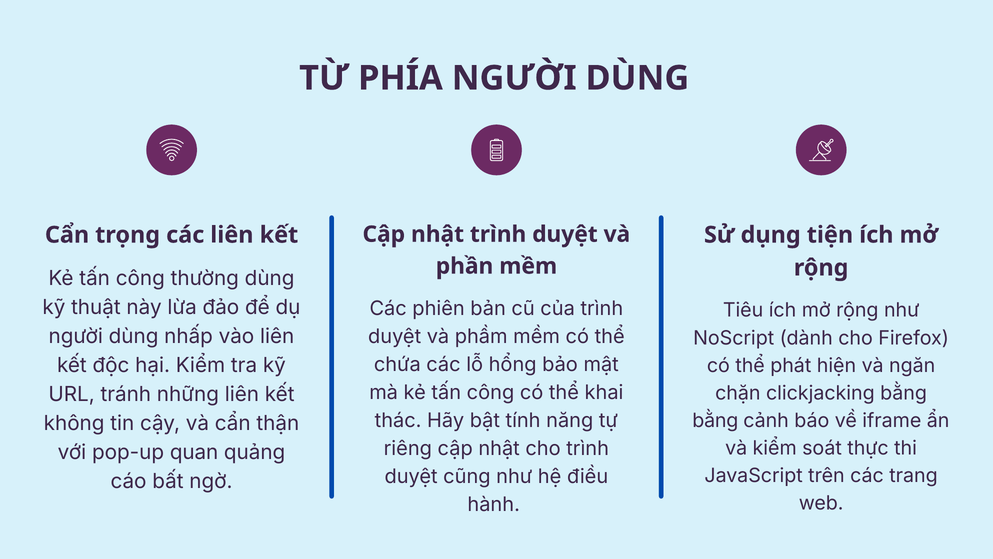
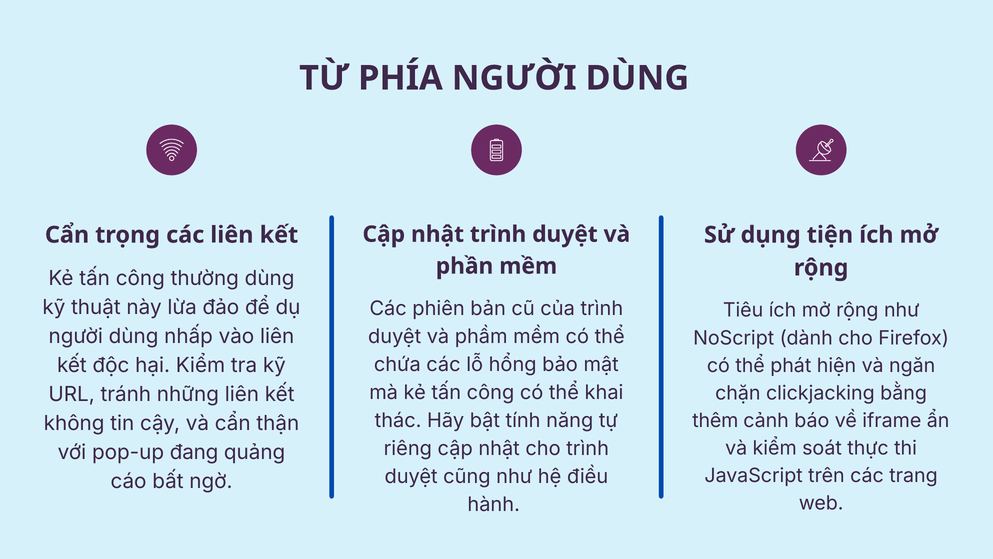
bằng at (715, 420): bằng -> thêm
quan: quan -> đang
